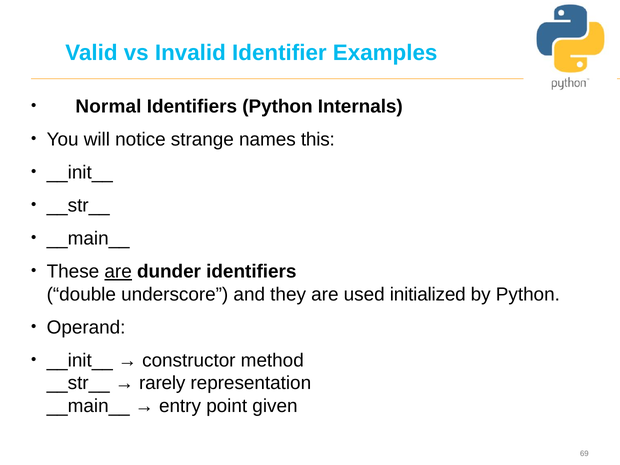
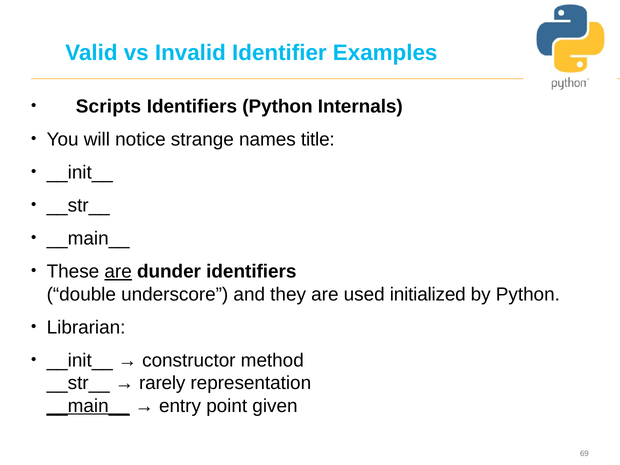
Normal: Normal -> Scripts
this: this -> title
Operand: Operand -> Librarian
__main__ at (88, 406) underline: none -> present
